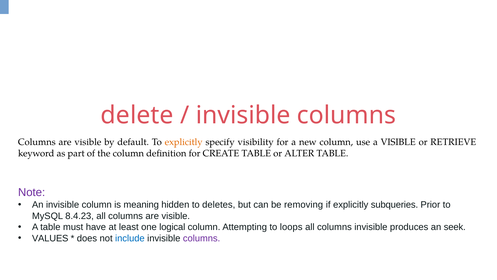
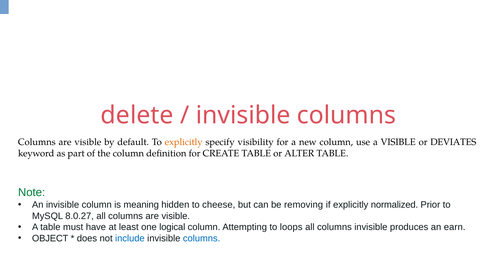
RETRIEVE: RETRIEVE -> DEVIATES
Note colour: purple -> green
deletes: deletes -> cheese
subqueries: subqueries -> normalized
8.4.23: 8.4.23 -> 8.0.27
seek: seek -> earn
VALUES: VALUES -> OBJECT
columns at (202, 238) colour: purple -> blue
